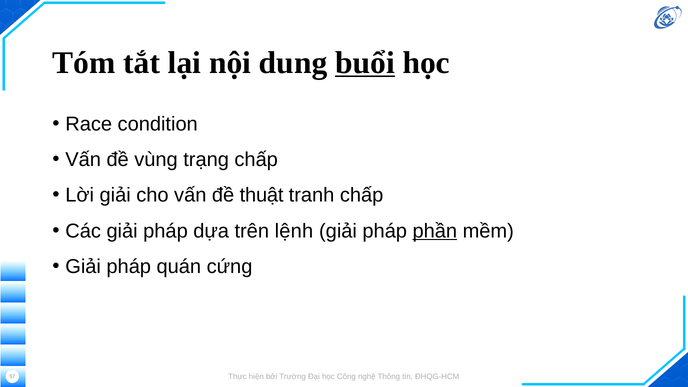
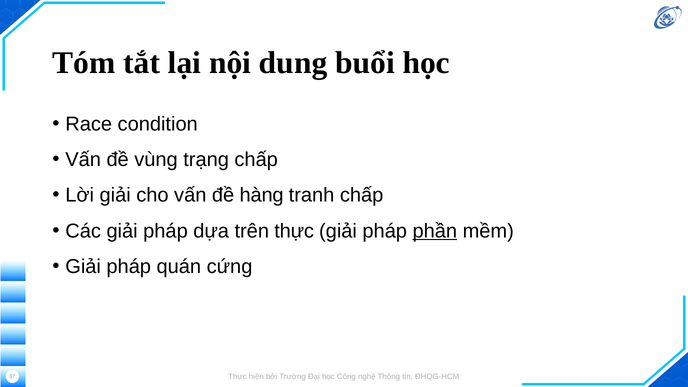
buổi underline: present -> none
thuật: thuật -> hàng
trên lệnh: lệnh -> thực
